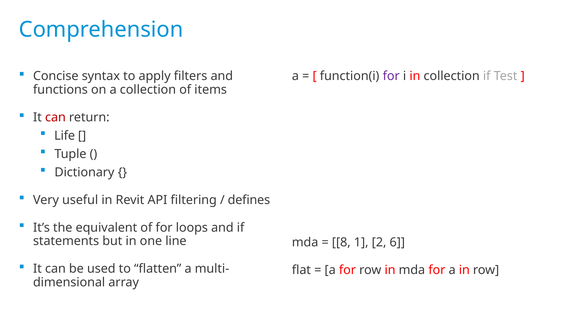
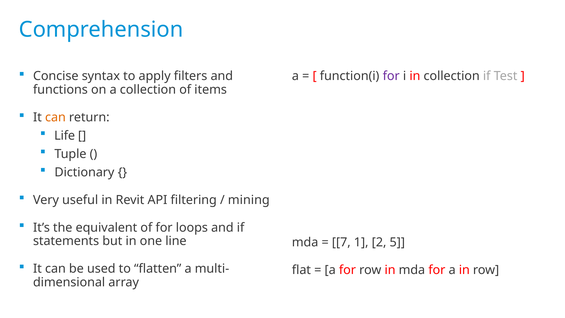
can at (55, 117) colour: red -> orange
defines: defines -> mining
8: 8 -> 7
6: 6 -> 5
